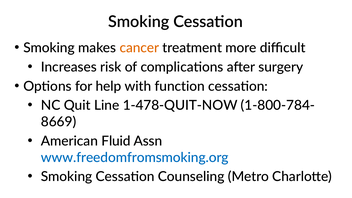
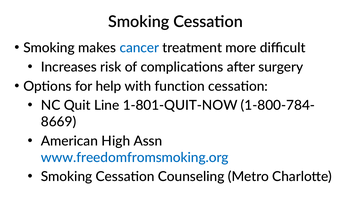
cancer colour: orange -> blue
1-478-QUIT-NOW: 1-478-QUIT-NOW -> 1-801-QUIT-NOW
Fluid: Fluid -> High
